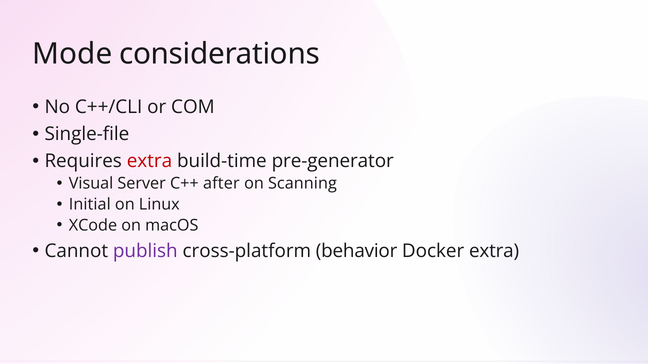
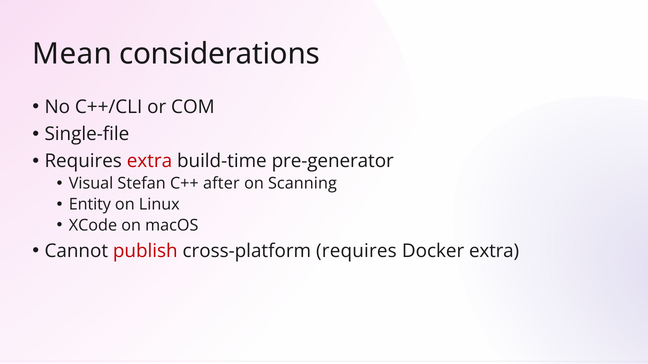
Mode: Mode -> Mean
Server: Server -> Stefan
Initial: Initial -> Entity
publish colour: purple -> red
cross-platform behavior: behavior -> requires
